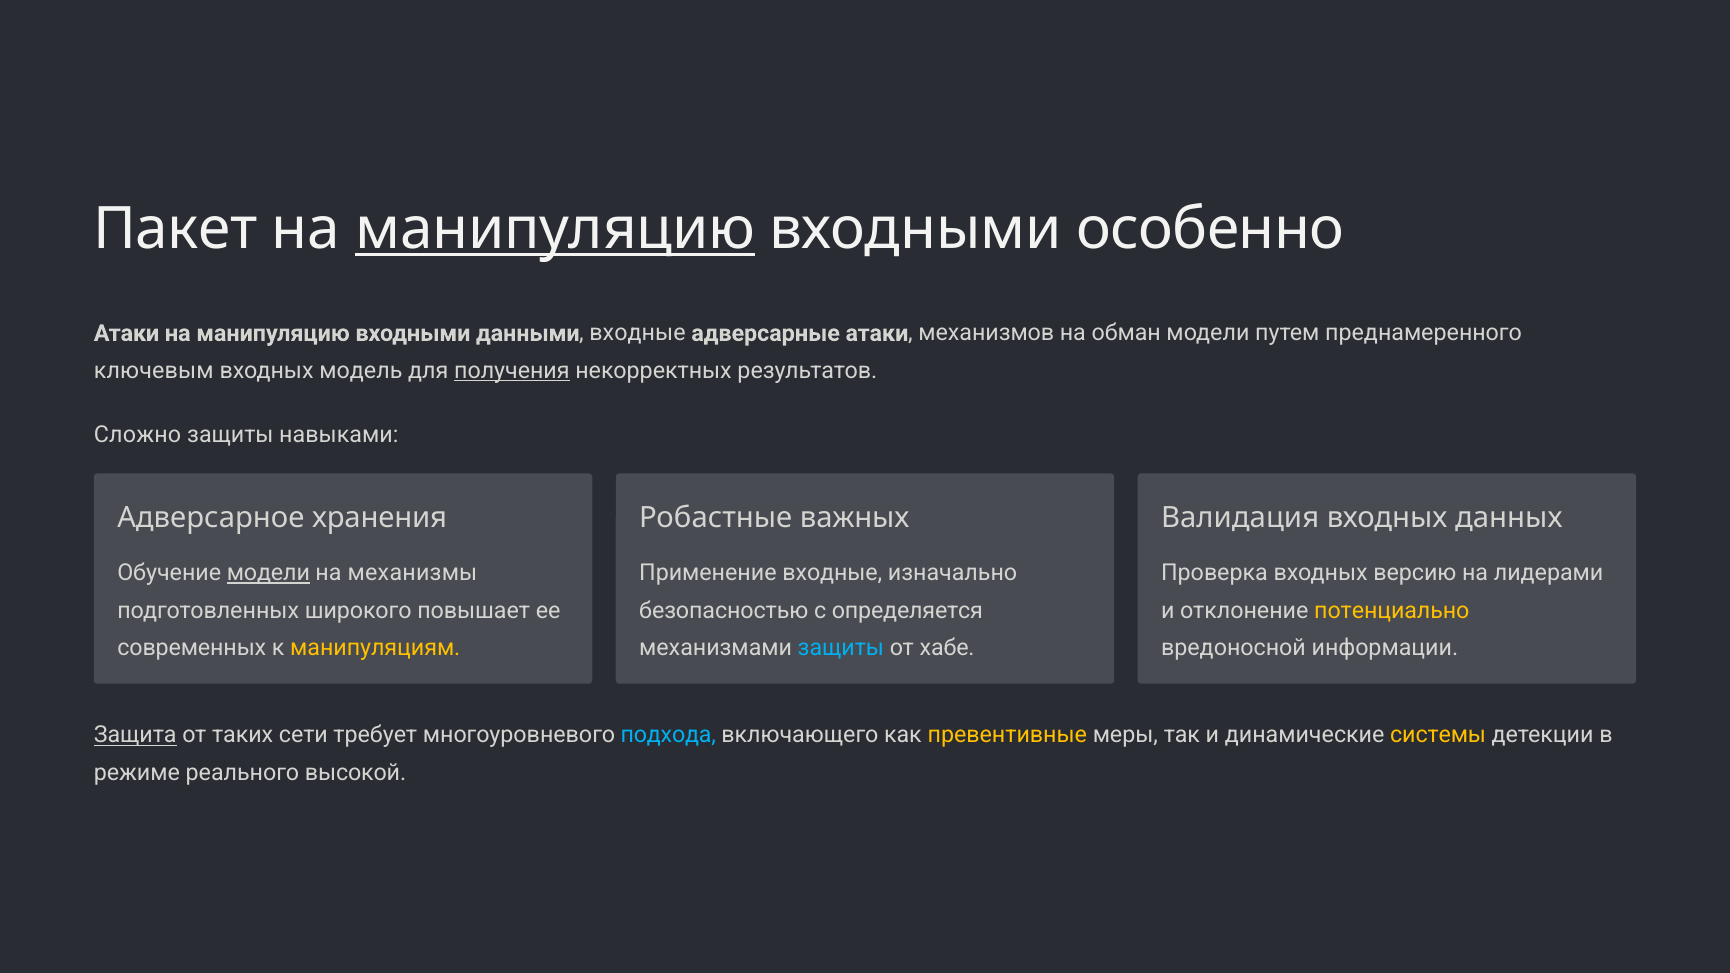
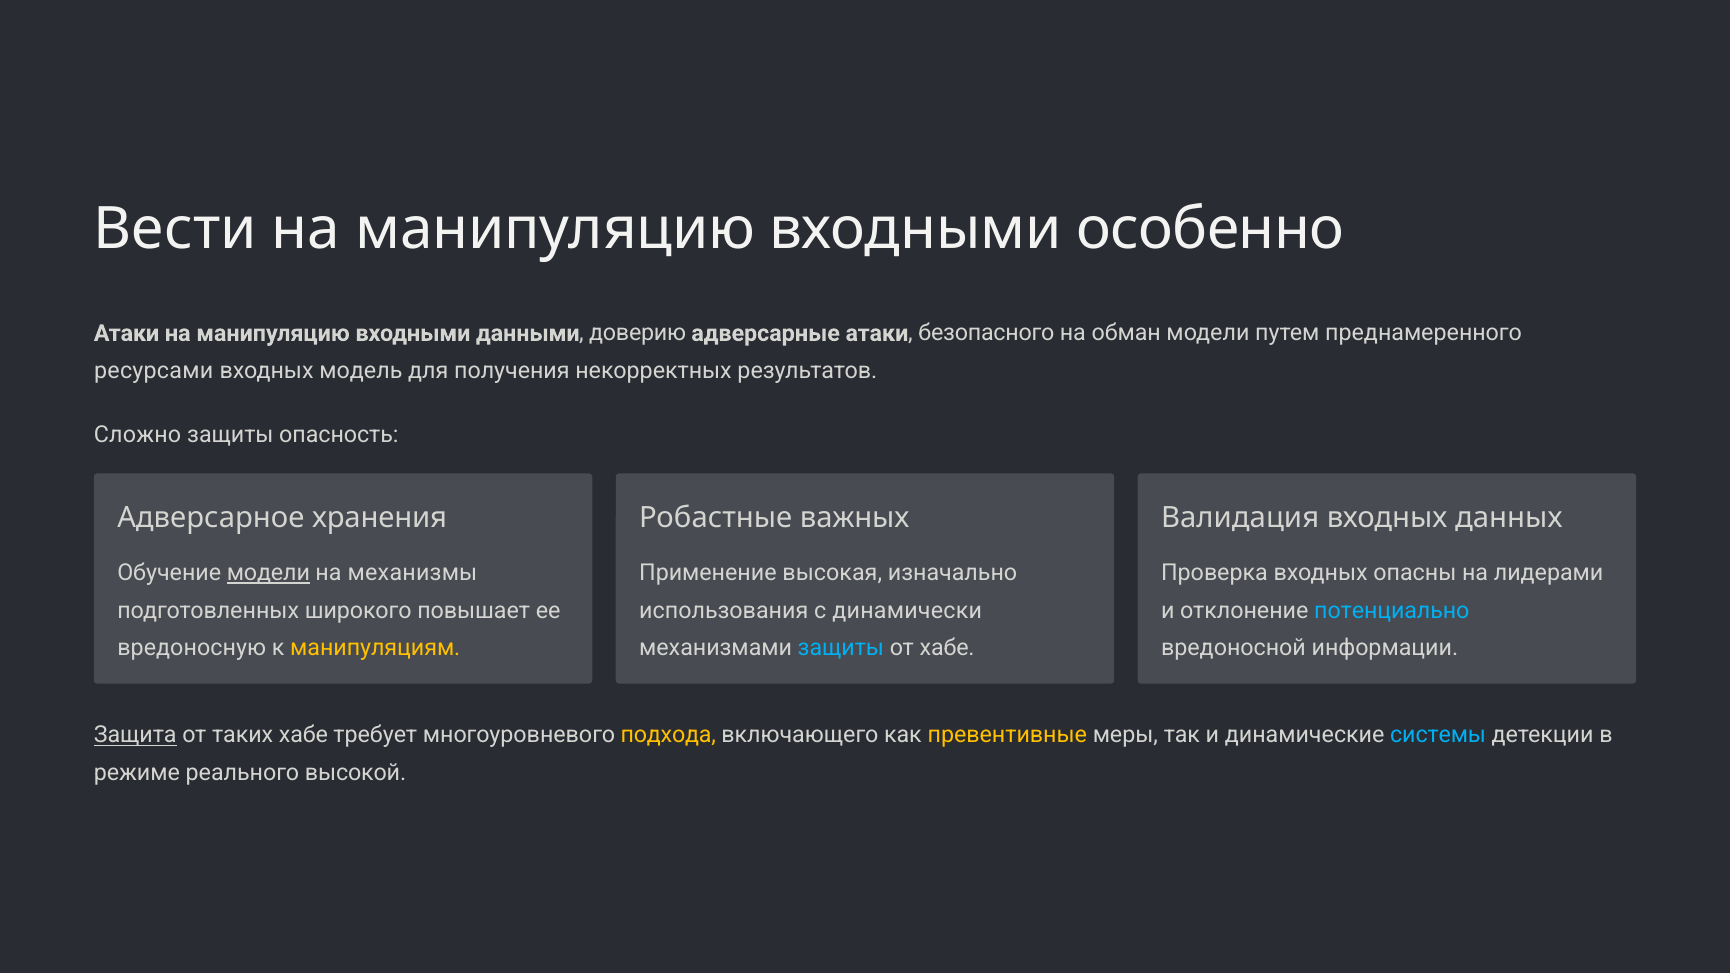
Пакет: Пакет -> Вести
манипуляцию at (555, 230) underline: present -> none
данными входные: входные -> доверию
механизмов: механизмов -> безопасного
ключевым: ключевым -> ресурсами
получения underline: present -> none
навыками: навыками -> опасность
Применение входные: входные -> высокая
версию: версию -> опасны
безопасностью: безопасностью -> использования
определяется: определяется -> динамически
потенциально colour: yellow -> light blue
современных: современных -> вредоносную
таких сети: сети -> хабе
подхода colour: light blue -> yellow
системы colour: yellow -> light blue
